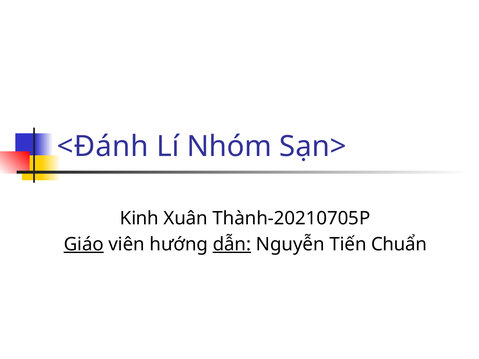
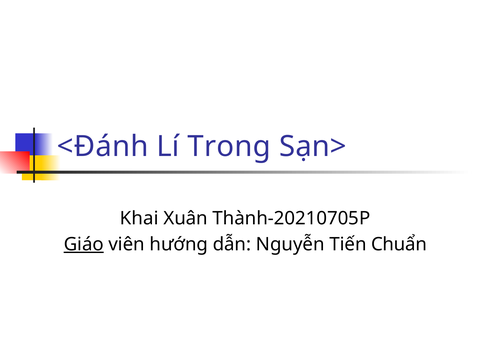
Nhóm: Nhóm -> Trong
Kinh: Kinh -> Khai
dẫn underline: present -> none
